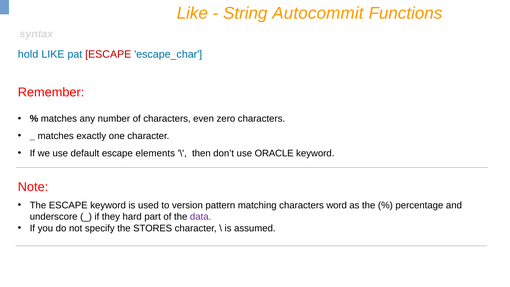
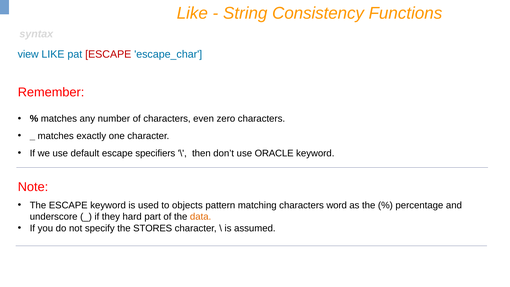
Autocommit: Autocommit -> Consistency
hold: hold -> view
elements: elements -> specifiers
version: version -> objects
data colour: purple -> orange
